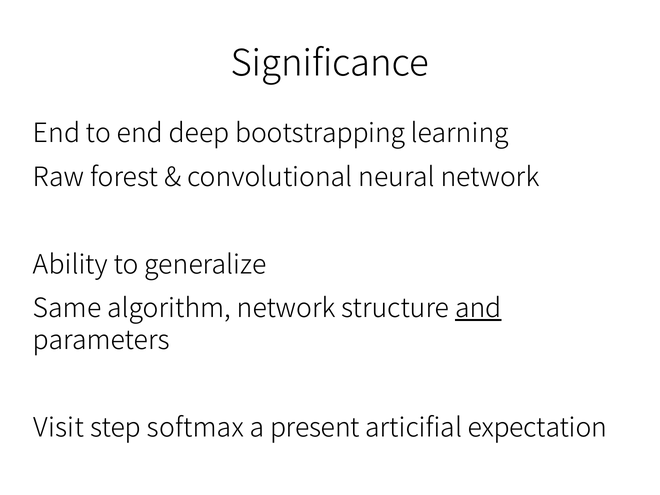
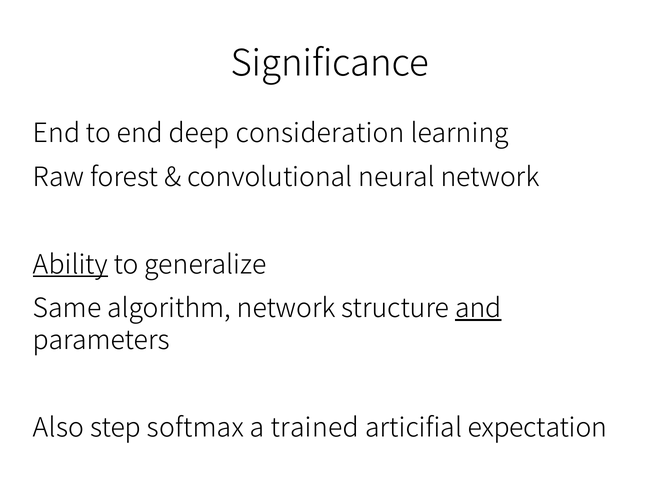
bootstrapping: bootstrapping -> consideration
Ability underline: none -> present
Visit: Visit -> Also
present: present -> trained
